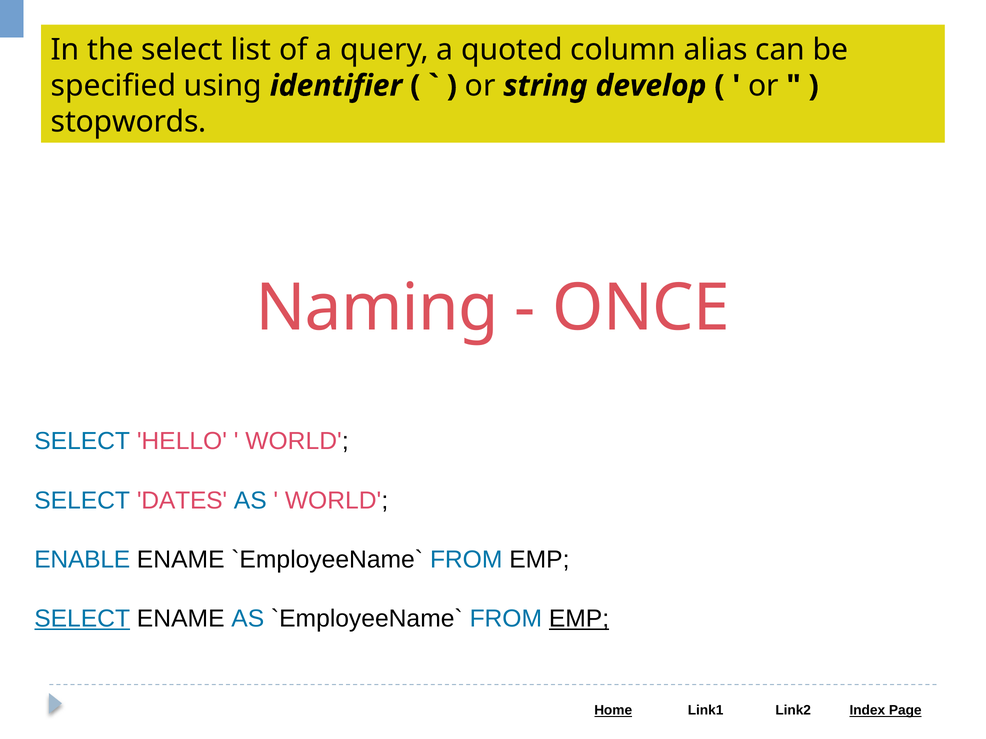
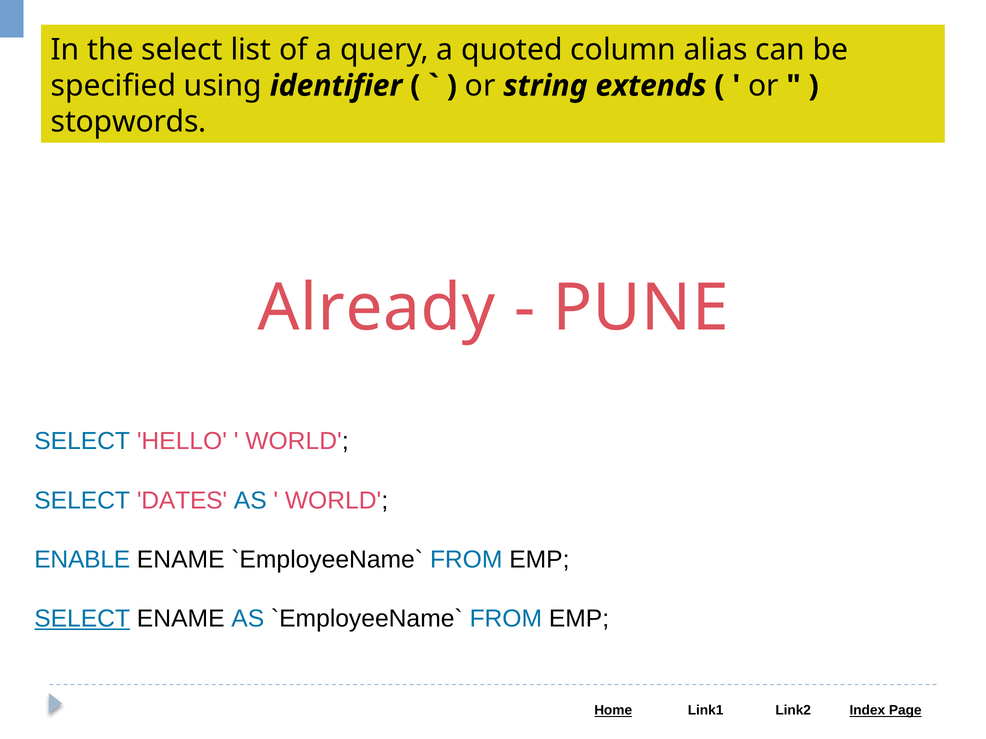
develop: develop -> extends
Naming: Naming -> Already
ONCE: ONCE -> PUNE
EMP at (579, 619) underline: present -> none
